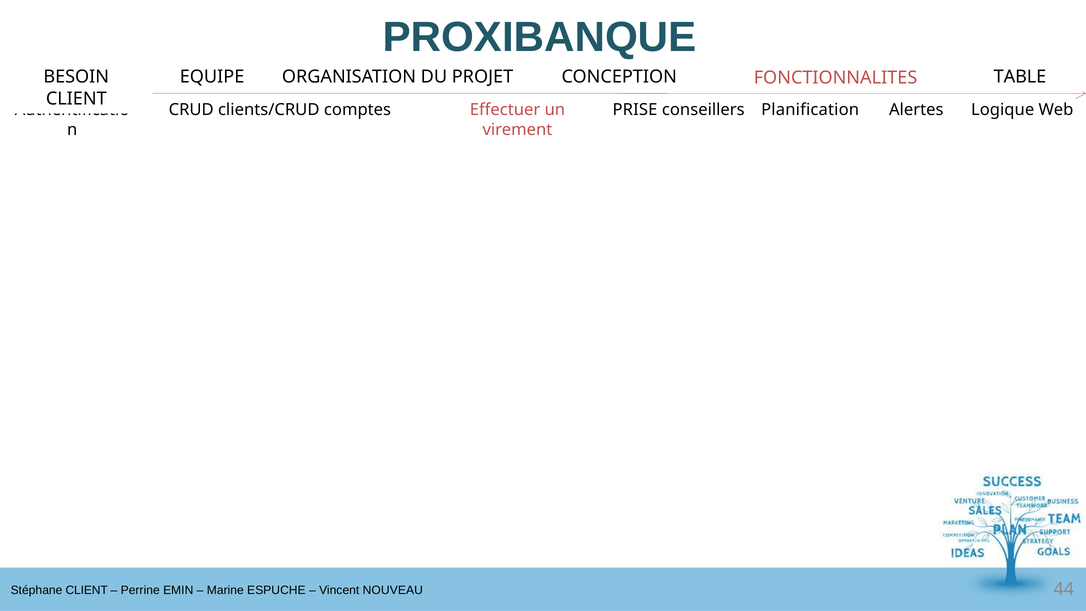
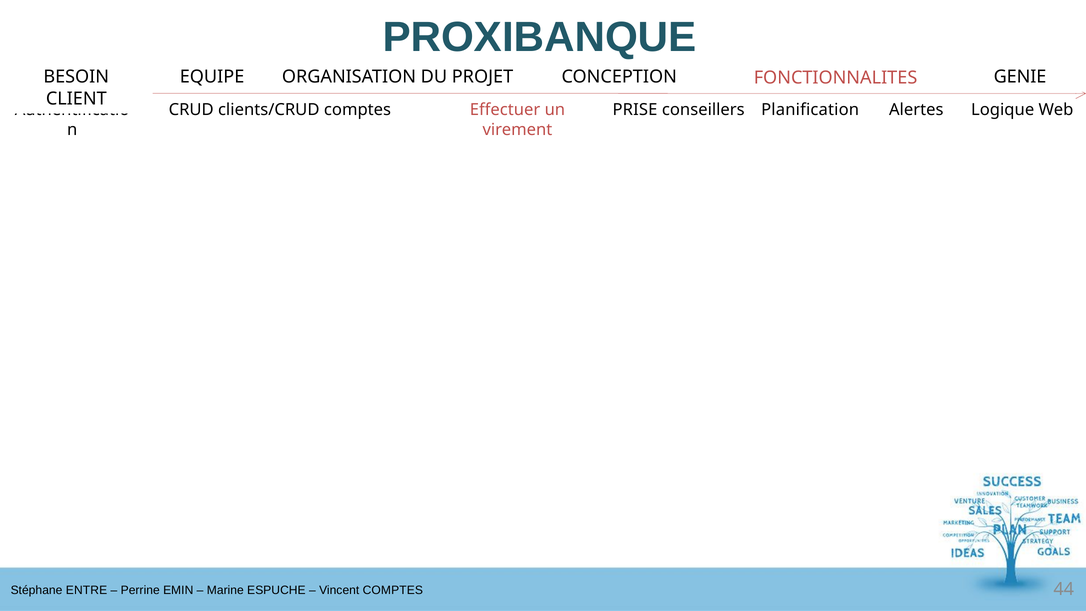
TABLE: TABLE -> GENIE
Stéphane CLIENT: CLIENT -> ENTRE
Vincent NOUVEAU: NOUVEAU -> COMPTES
